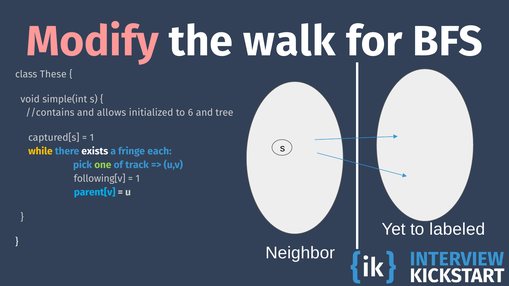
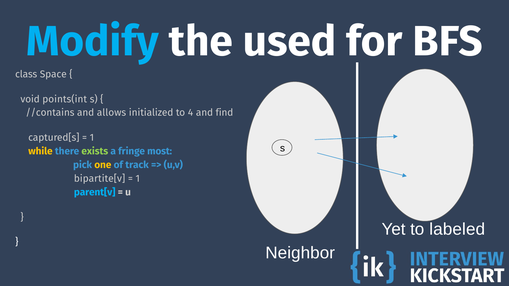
Modify colour: pink -> light blue
walk: walk -> used
These: These -> Space
simple(int: simple(int -> points(int
6: 6 -> 4
tree: tree -> find
exists colour: white -> light green
each: each -> most
one colour: light green -> yellow
following[v: following[v -> bipartite[v
